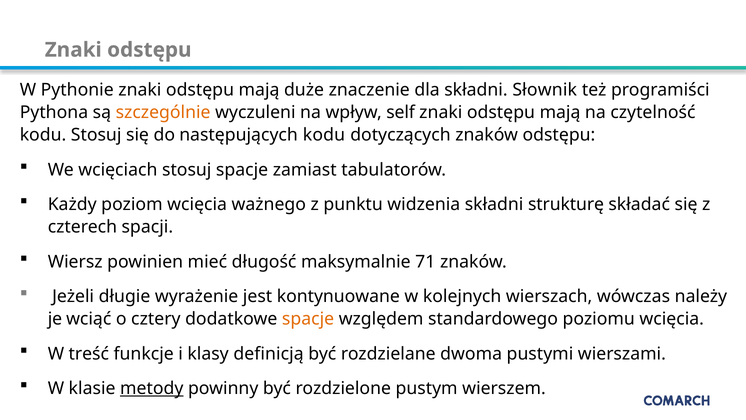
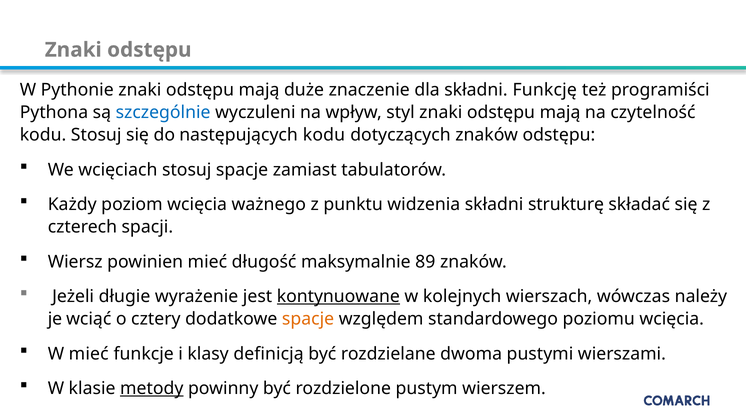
Słownik: Słownik -> Funkcję
szczególnie colour: orange -> blue
self: self -> styl
71: 71 -> 89
kontynuowane underline: none -> present
W treść: treść -> mieć
